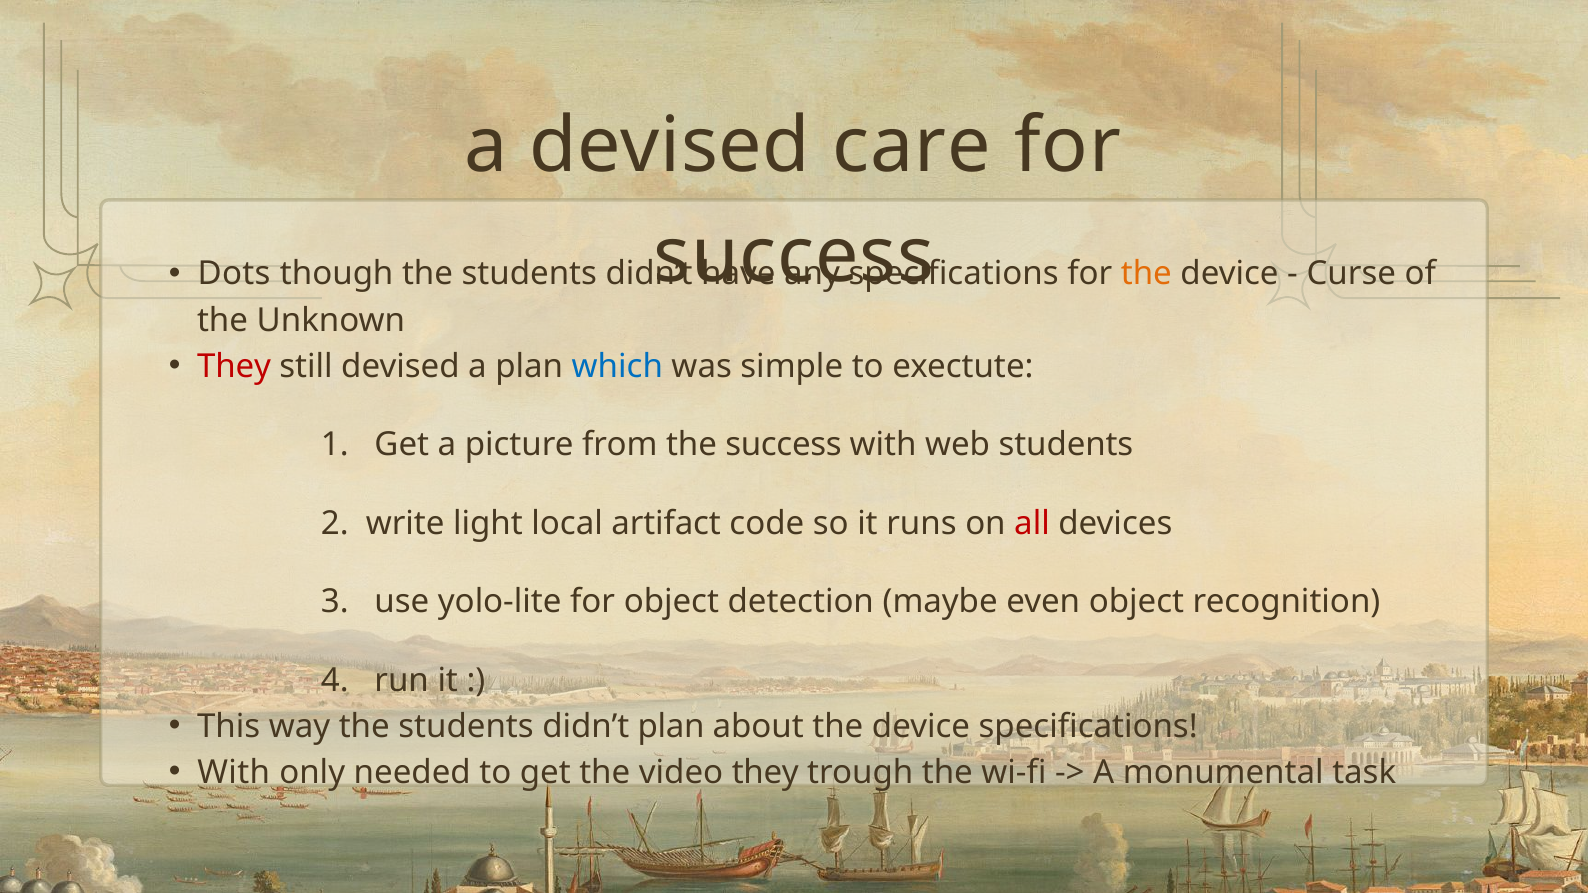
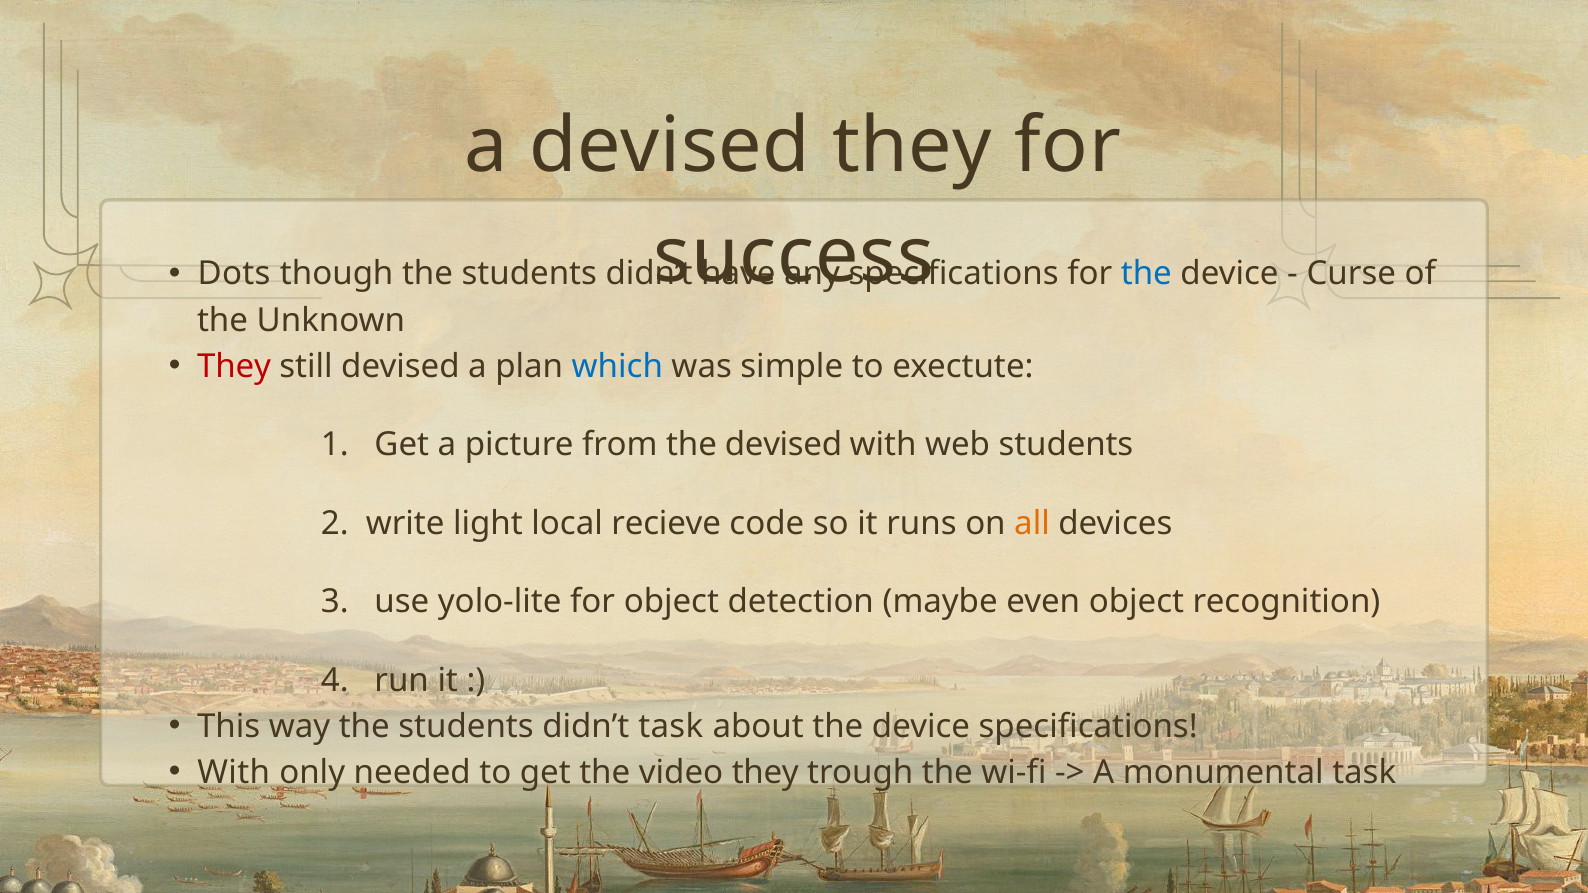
devised care: care -> they
the at (1146, 274) colour: orange -> blue
the success: success -> devised
artifact: artifact -> recieve
all colour: red -> orange
didn’t plan: plan -> task
